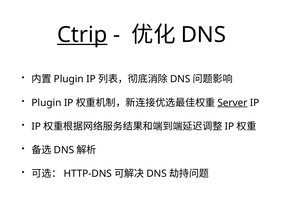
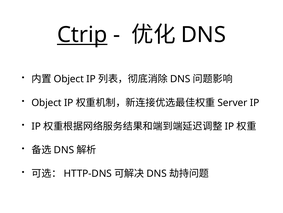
Plugin at (69, 79): Plugin -> Object
Plugin at (46, 102): Plugin -> Object
Server underline: present -> none
